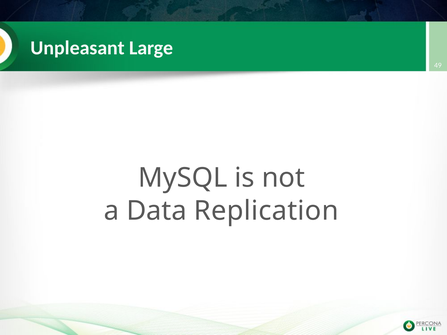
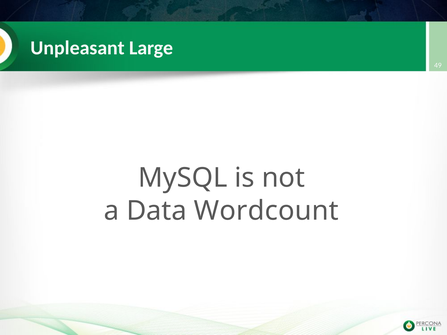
Replication: Replication -> Wordcount
